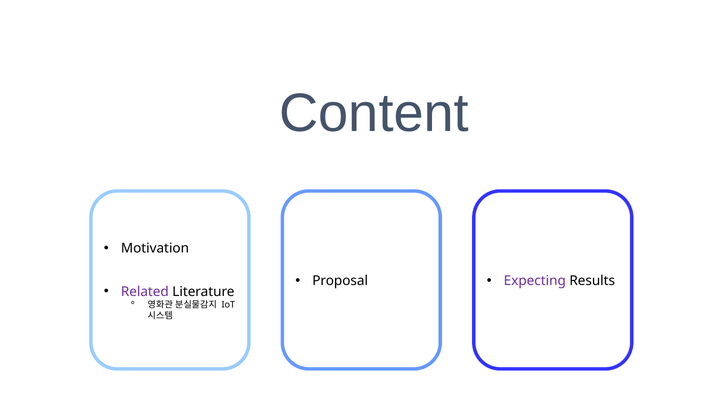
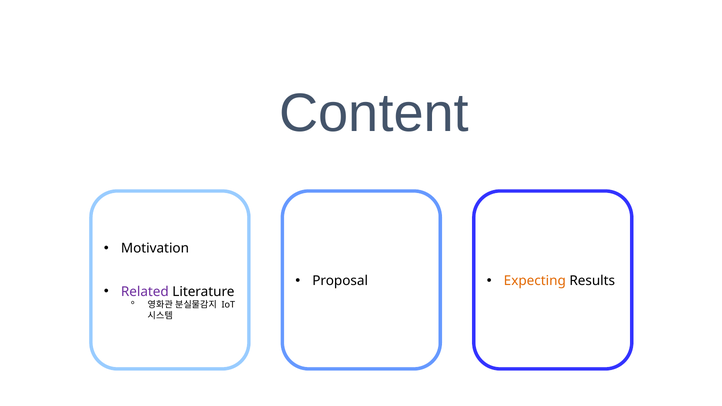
Expecting colour: purple -> orange
